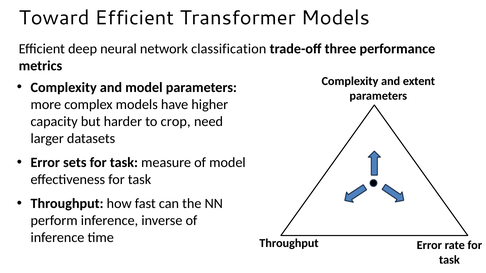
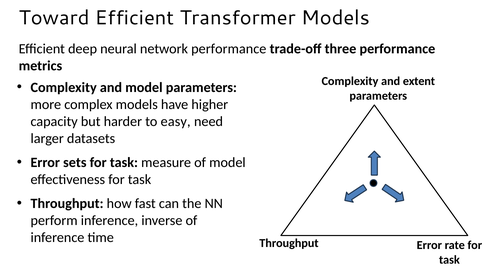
network classification: classification -> performance
crop: crop -> easy
